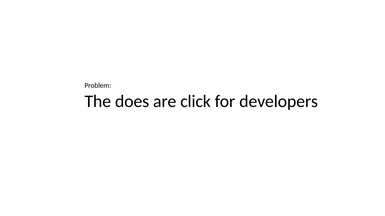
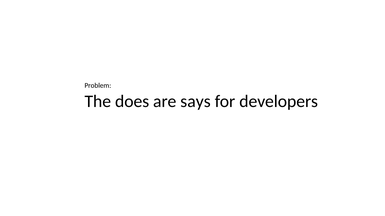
click: click -> says
